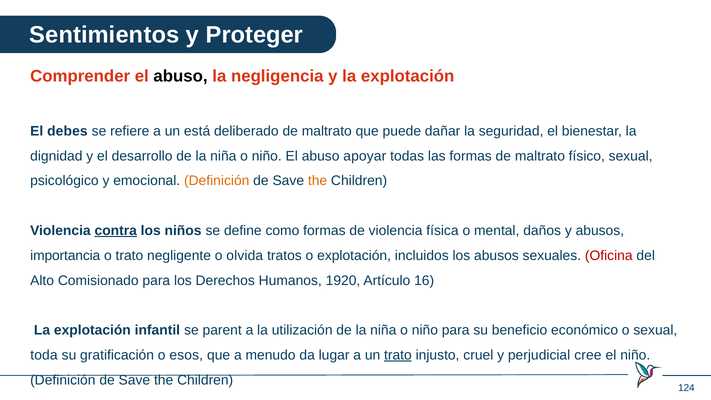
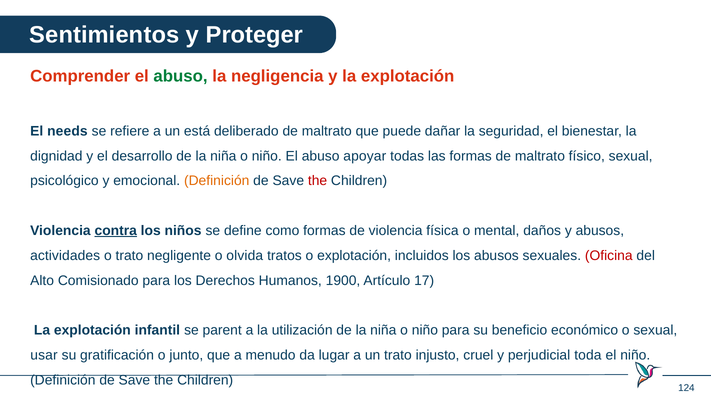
abuso at (181, 76) colour: black -> green
debes: debes -> needs
the at (318, 181) colour: orange -> red
importancia: importancia -> actividades
1920: 1920 -> 1900
16: 16 -> 17
toda: toda -> usar
esos: esos -> junto
trato at (398, 355) underline: present -> none
cree: cree -> toda
